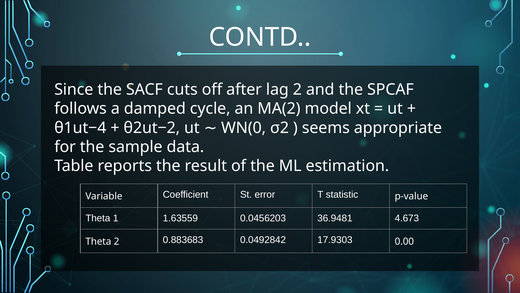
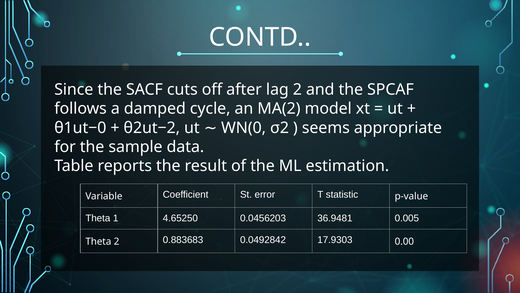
θ1ut−4: θ1ut−4 -> θ1ut−0
1.63559: 1.63559 -> 4.65250
4.673: 4.673 -> 0.005
